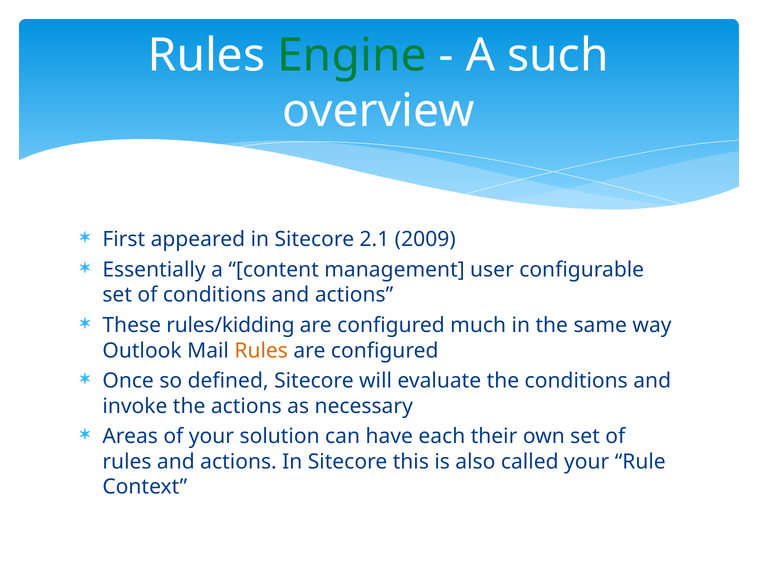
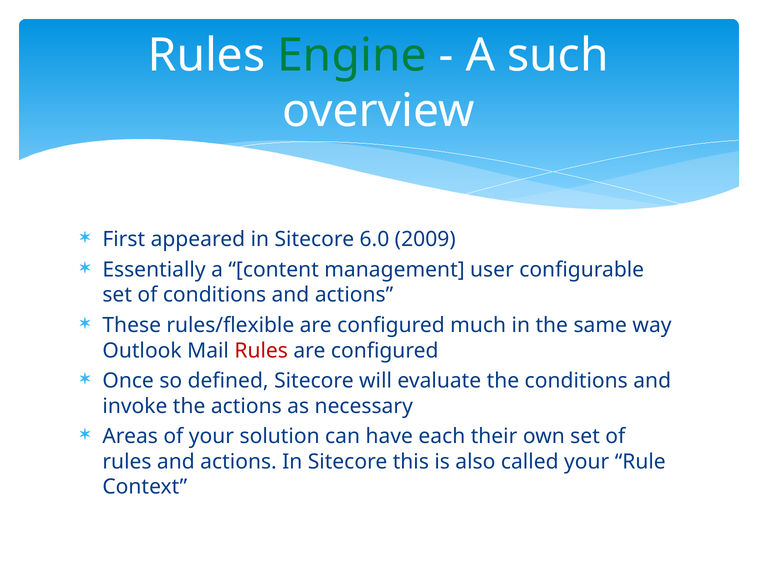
2.1: 2.1 -> 6.0
rules/kidding: rules/kidding -> rules/flexible
Rules at (261, 350) colour: orange -> red
